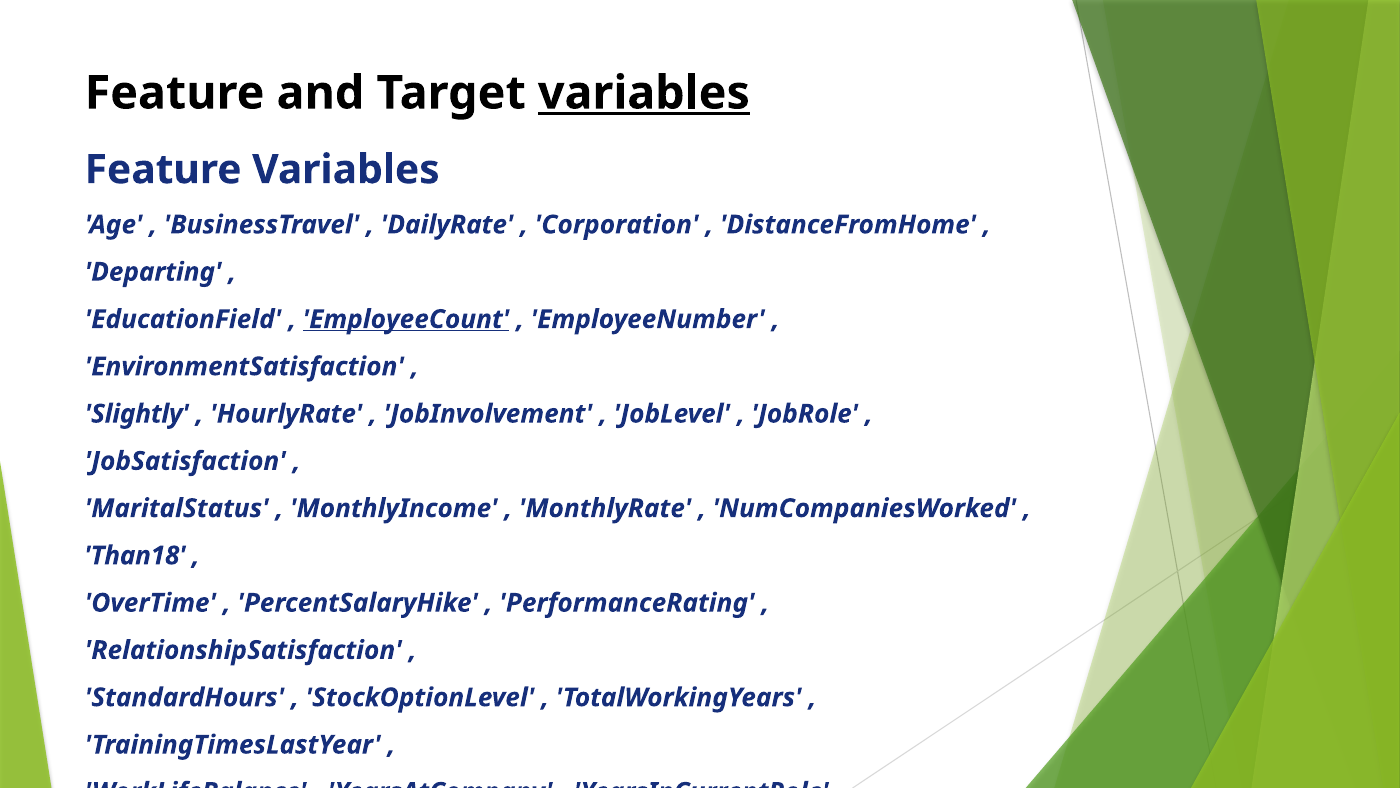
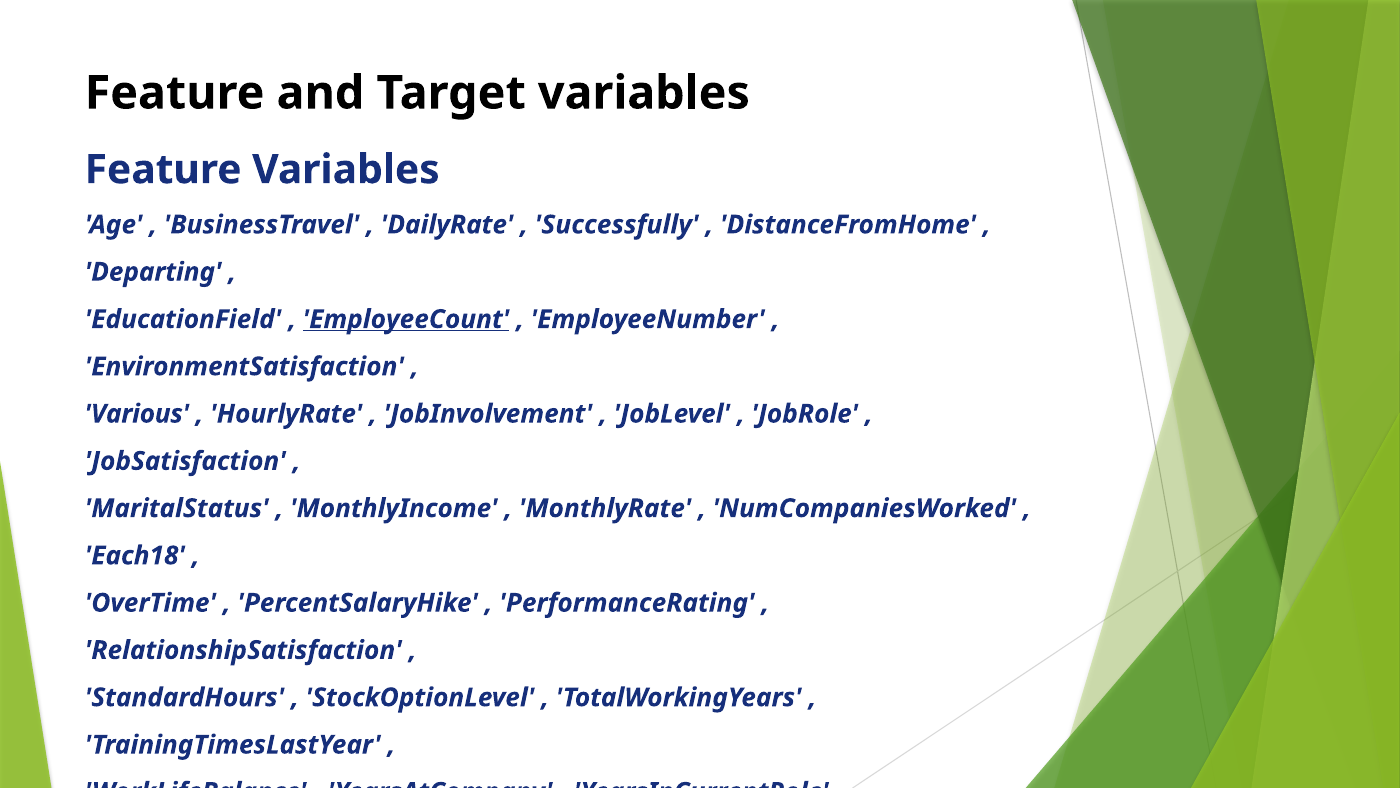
variables at (644, 93) underline: present -> none
Corporation: Corporation -> Successfully
Slightly: Slightly -> Various
Than18: Than18 -> Each18
